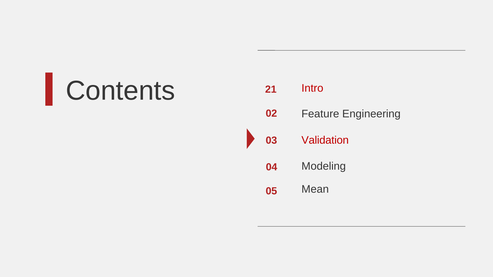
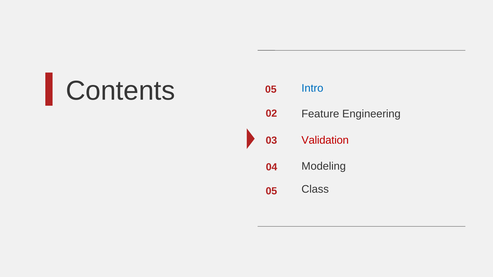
Contents 21: 21 -> 05
Intro colour: red -> blue
Mean: Mean -> Class
